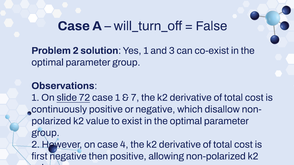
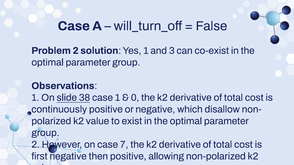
72: 72 -> 38
7: 7 -> 0
4: 4 -> 7
